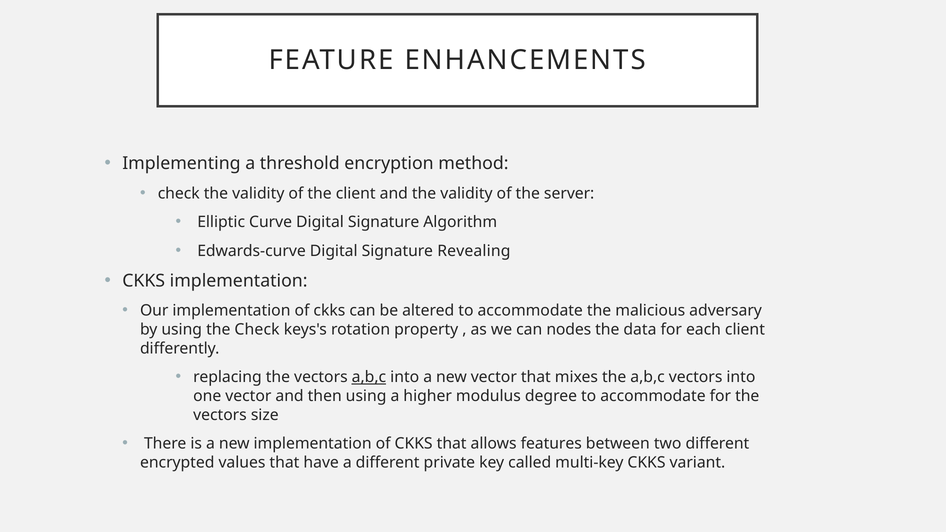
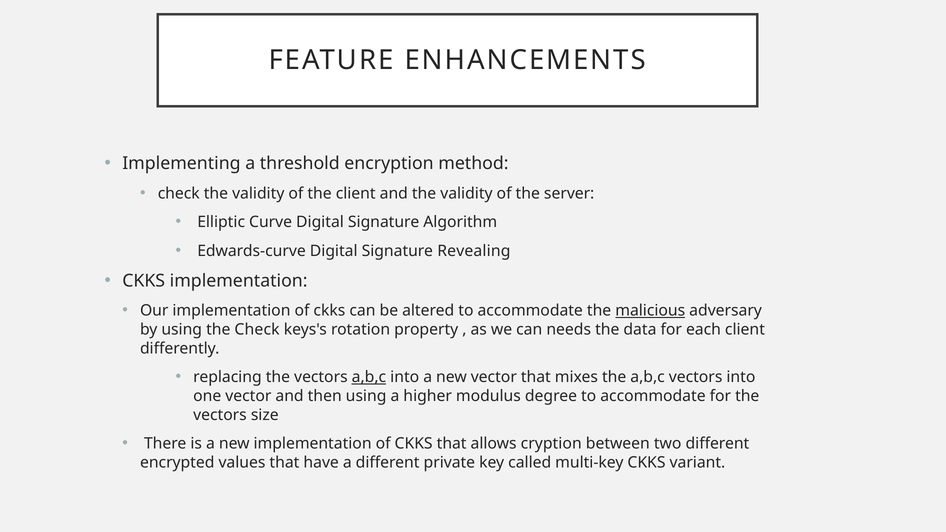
malicious underline: none -> present
nodes: nodes -> needs
features: features -> cryption
